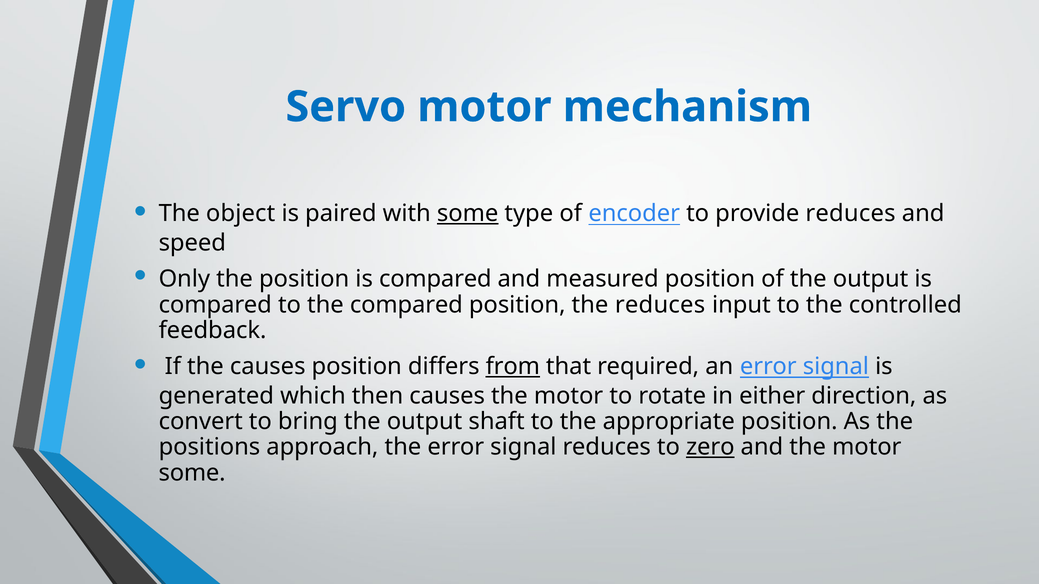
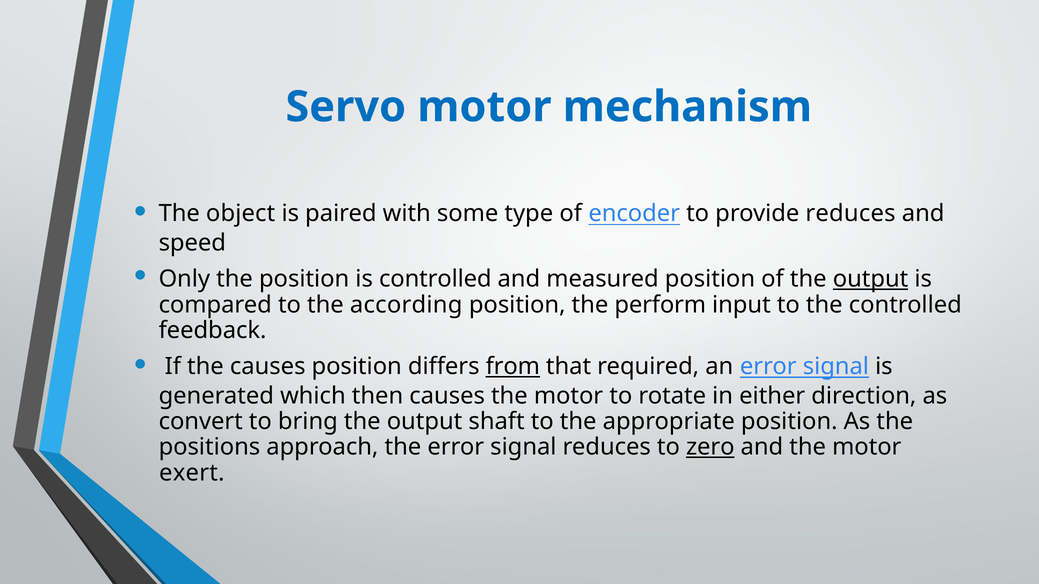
some at (468, 214) underline: present -> none
position is compared: compared -> controlled
output at (871, 279) underline: none -> present
the compared: compared -> according
the reduces: reduces -> perform
some at (192, 473): some -> exert
